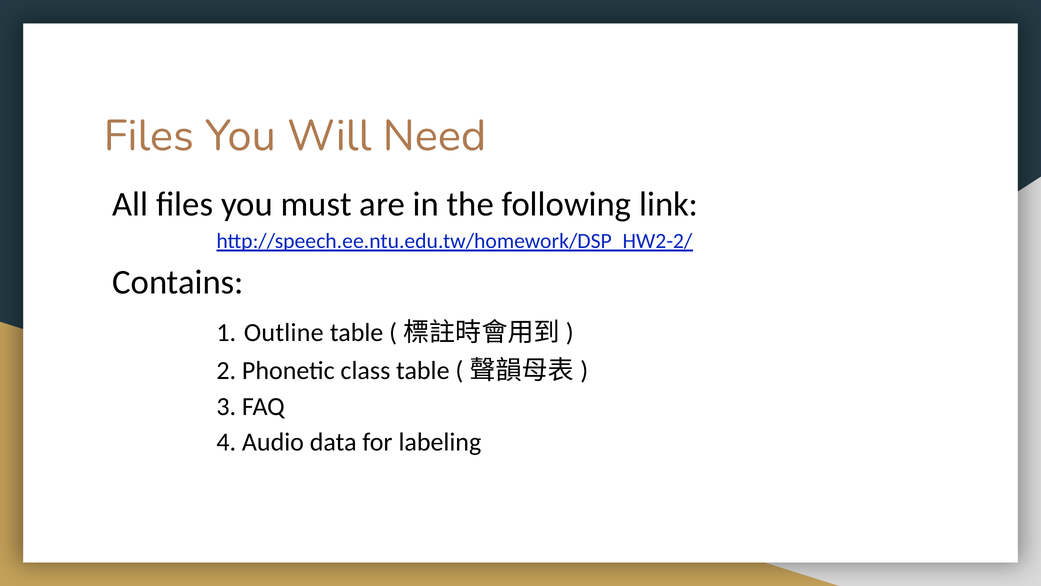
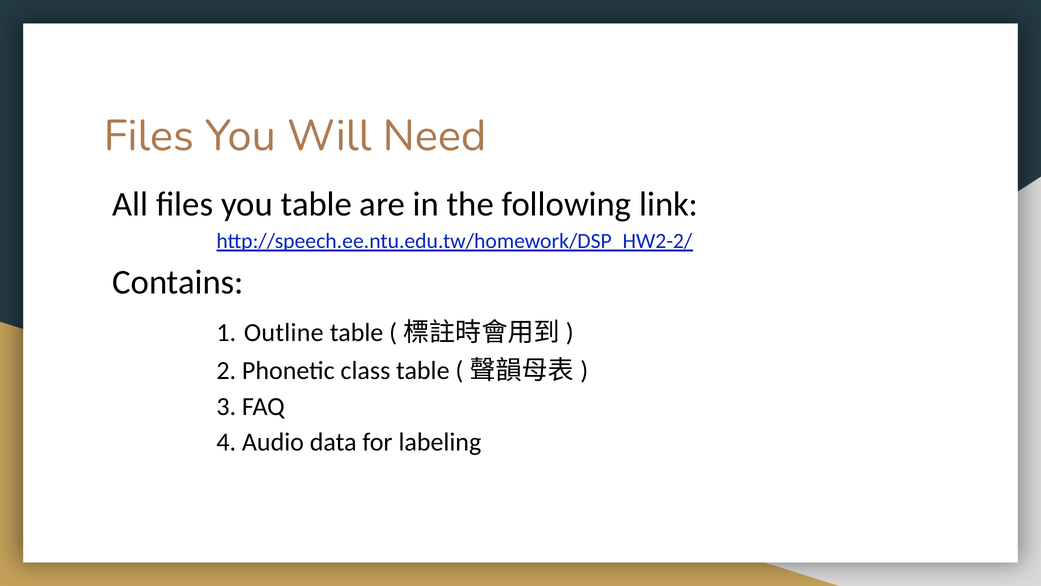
you must: must -> table
